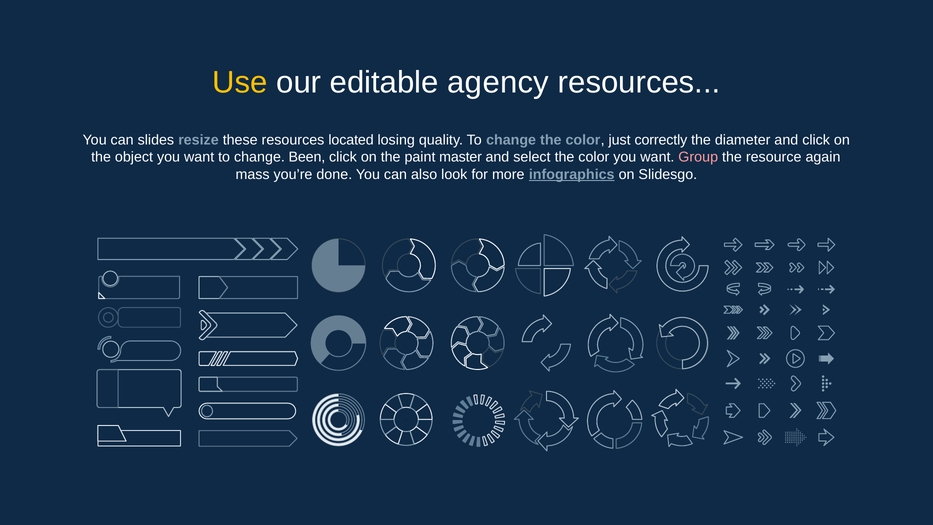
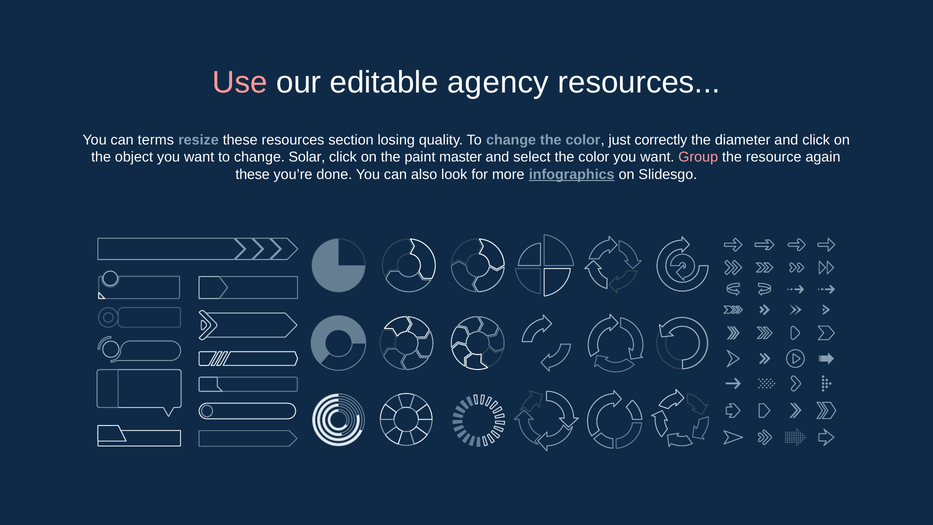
Use colour: yellow -> pink
slides: slides -> terms
located: located -> section
Been: Been -> Solar
mass at (253, 174): mass -> these
